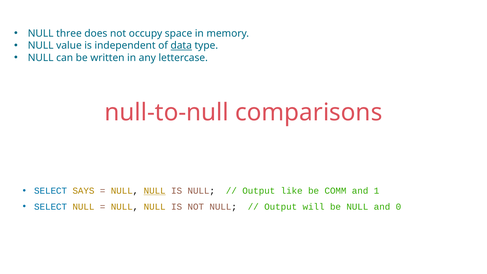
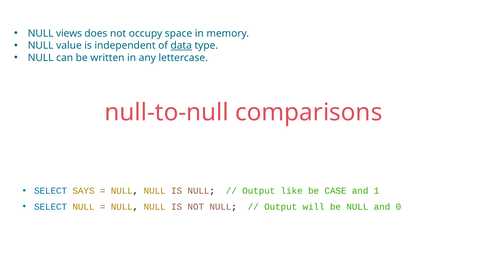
three: three -> views
NULL at (155, 191) underline: present -> none
COMM: COMM -> CASE
